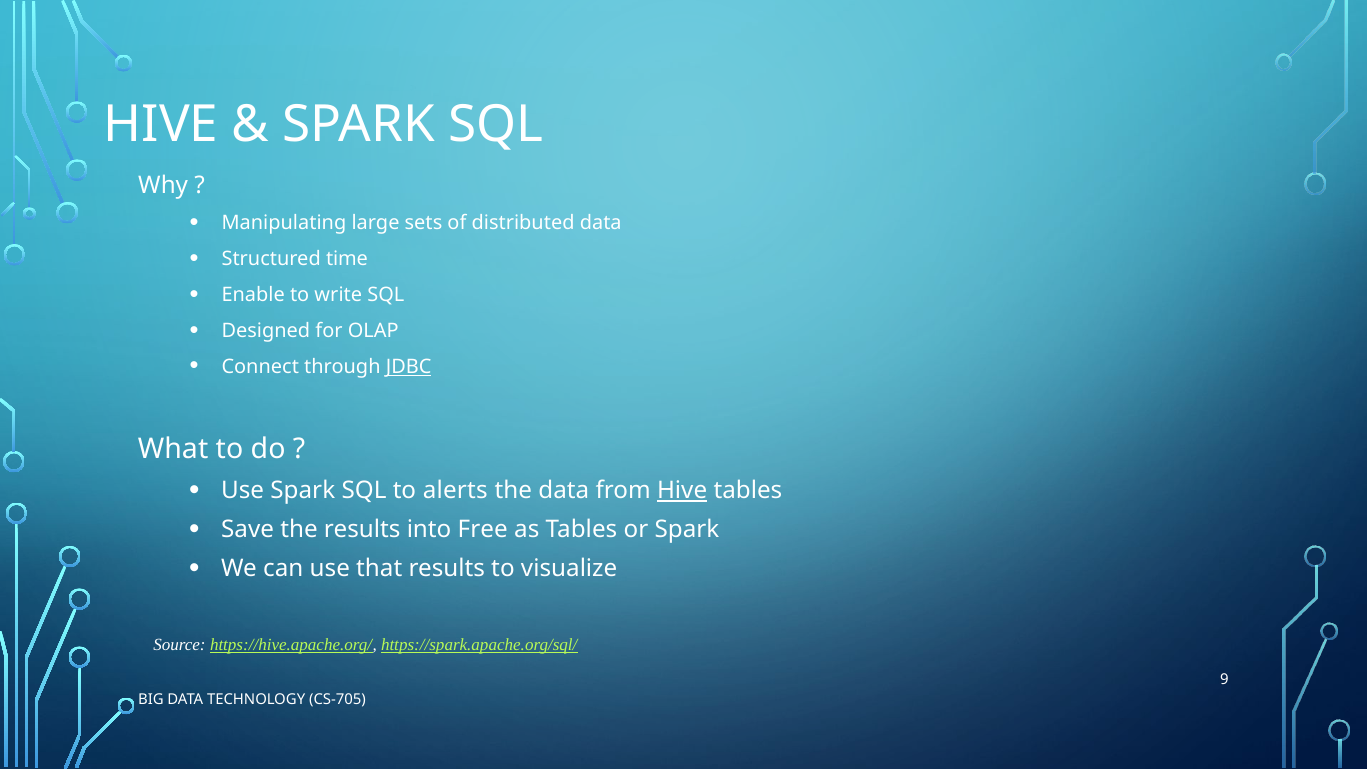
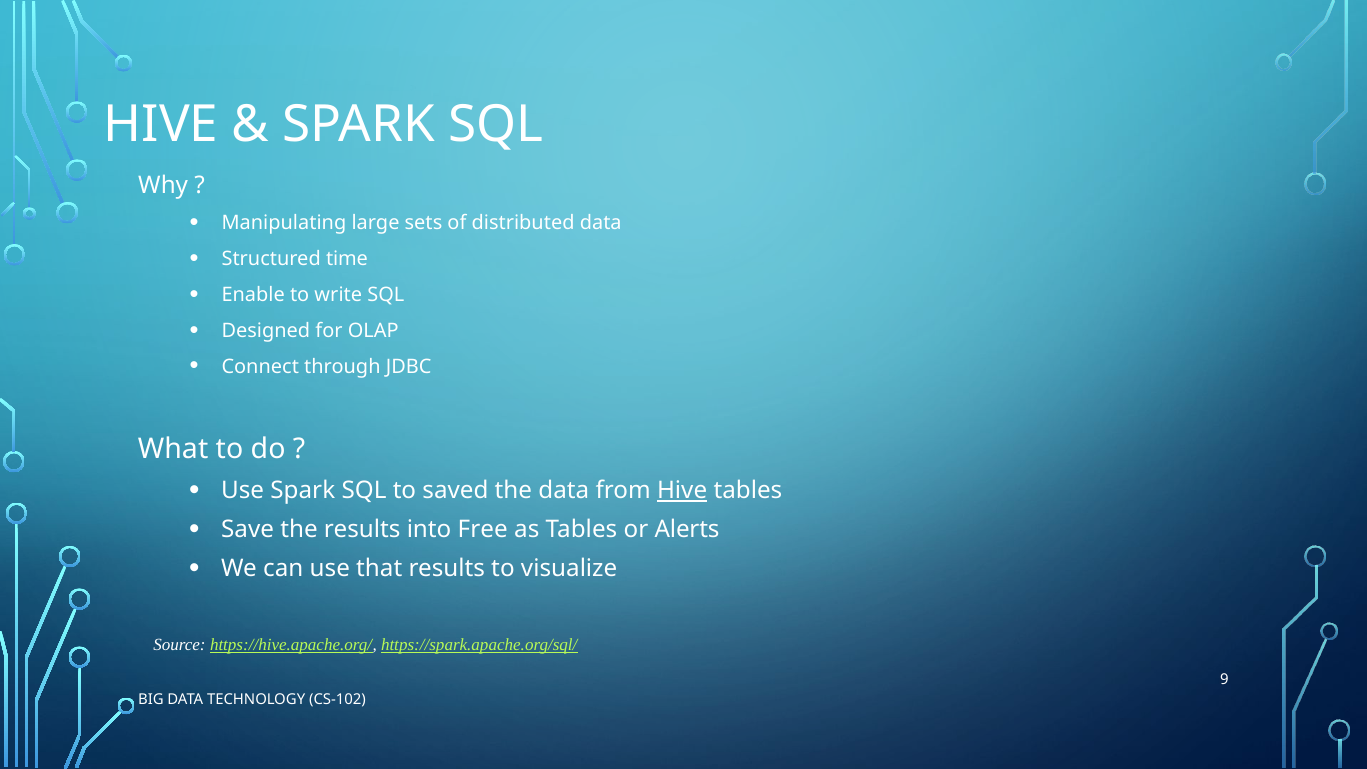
JDBC underline: present -> none
alerts: alerts -> saved
or Spark: Spark -> Alerts
CS-705: CS-705 -> CS-102
